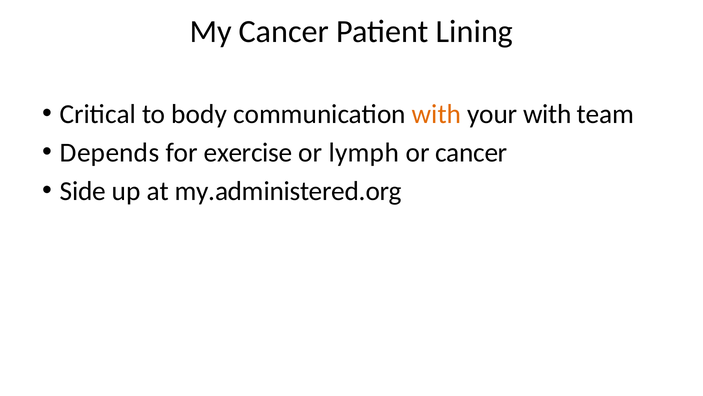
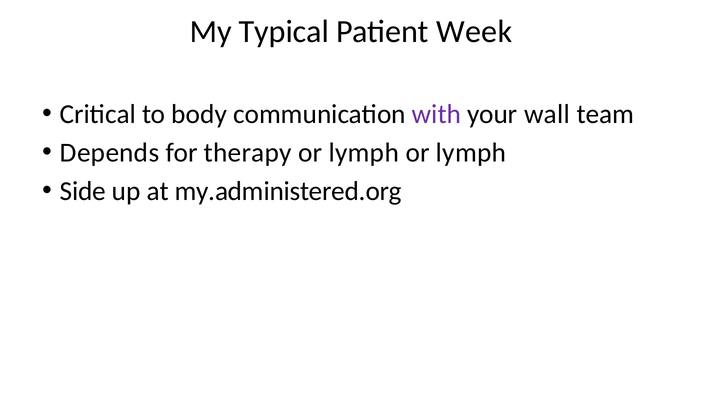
My Cancer: Cancer -> Typical
Lining: Lining -> Week
with at (437, 114) colour: orange -> purple
your with: with -> wall
exercise: exercise -> therapy
cancer at (471, 152): cancer -> lymph
